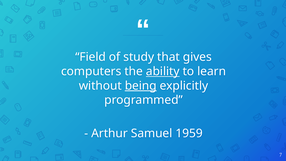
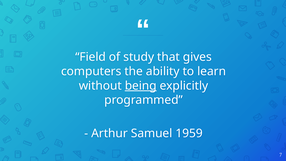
ability underline: present -> none
